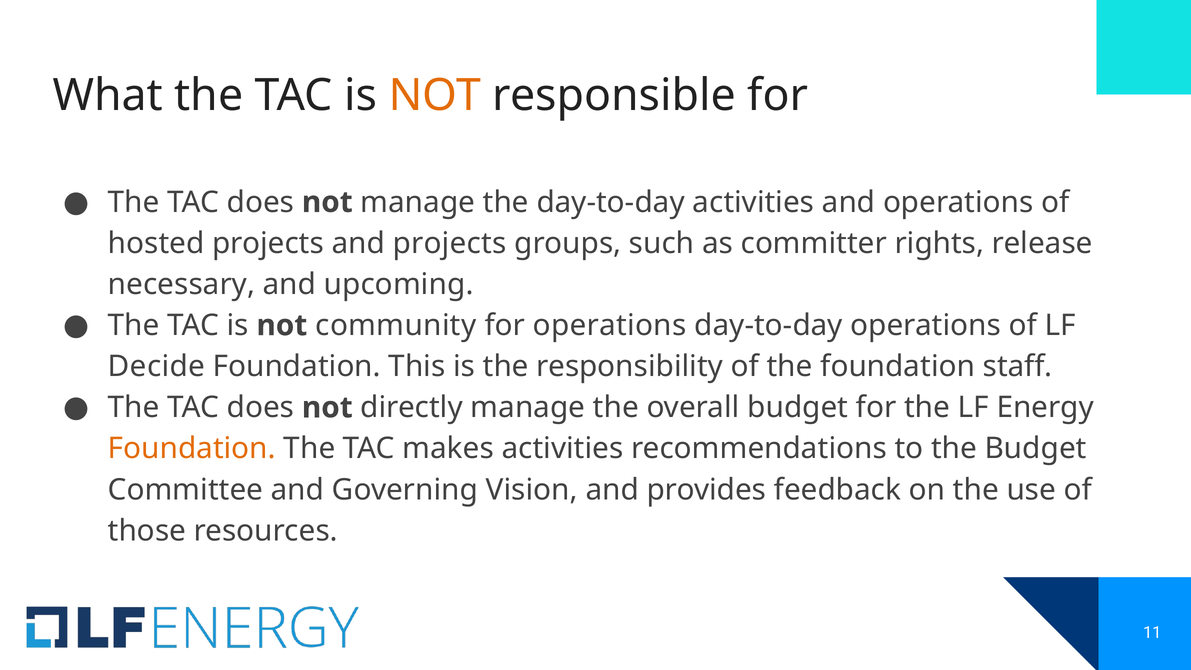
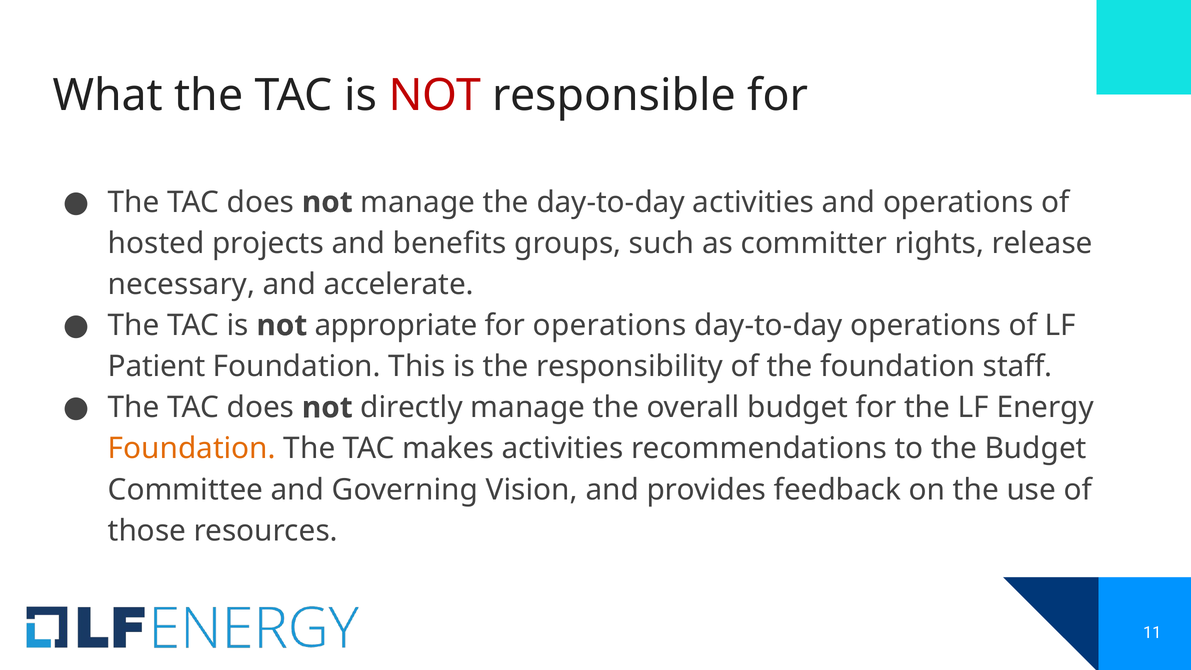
NOT at (435, 95) colour: orange -> red
and projects: projects -> benefits
upcoming: upcoming -> accelerate
community: community -> appropriate
Decide: Decide -> Patient
